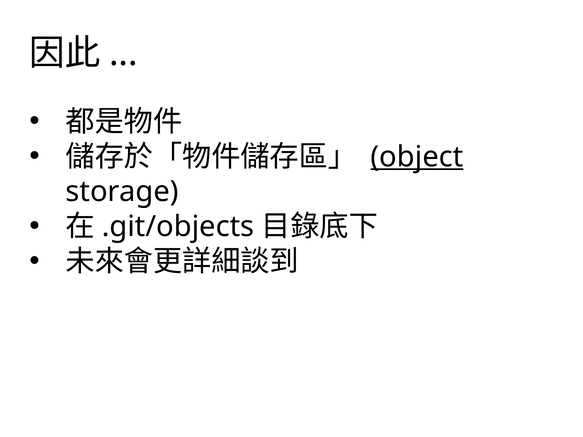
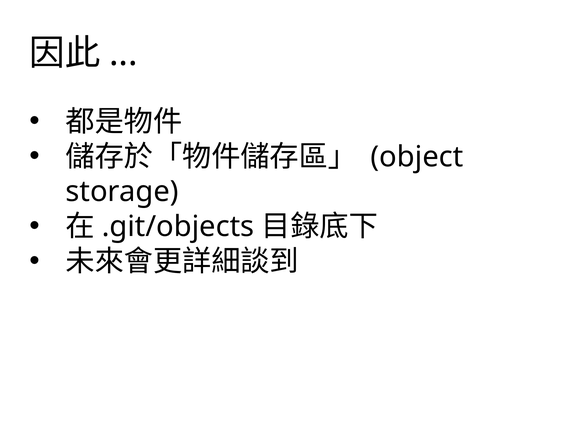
object underline: present -> none
